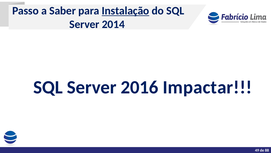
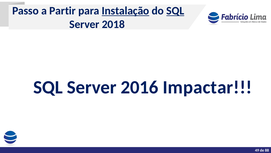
Saber: Saber -> Partir
SQL at (175, 11) underline: none -> present
2014: 2014 -> 2018
